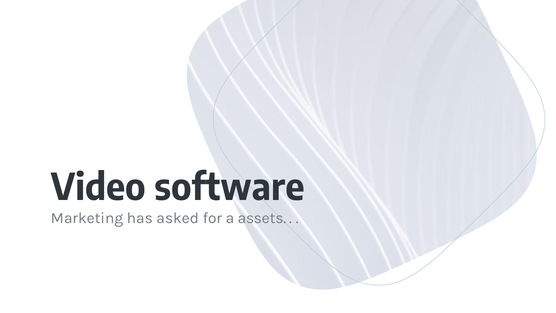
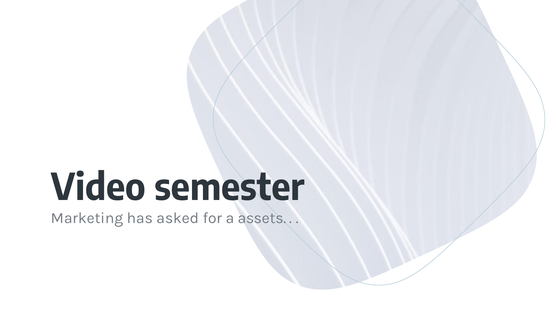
software: software -> semester
